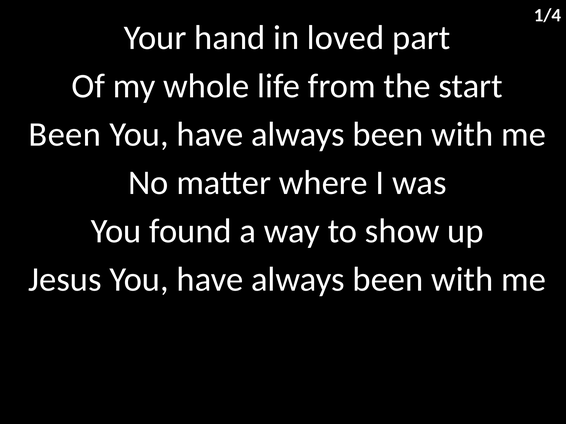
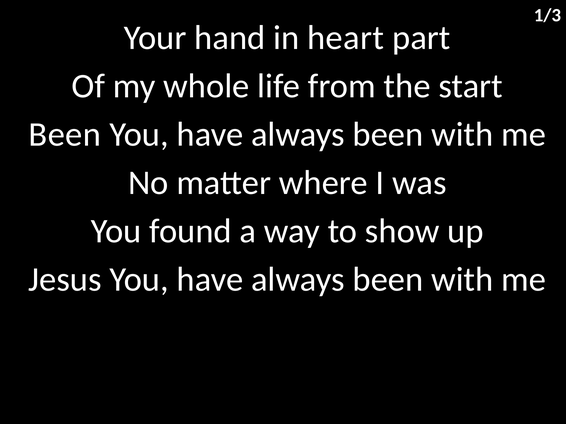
1/4: 1/4 -> 1/3
loved: loved -> heart
